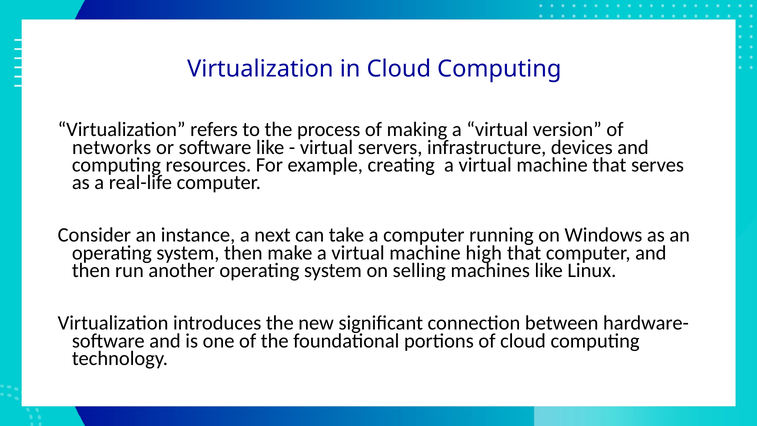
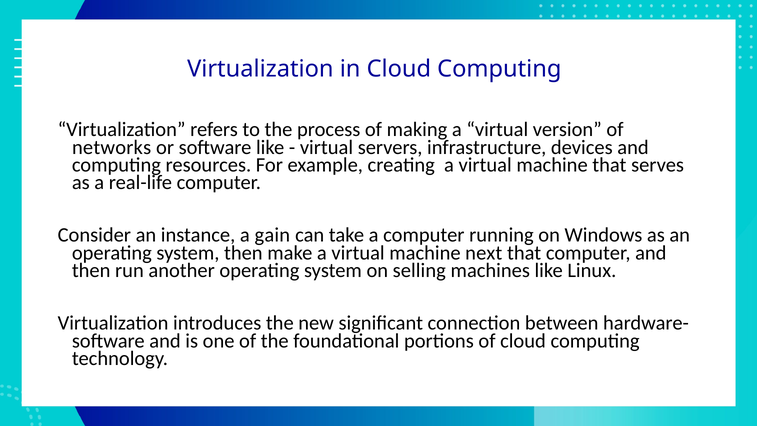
next: next -> gain
high: high -> next
